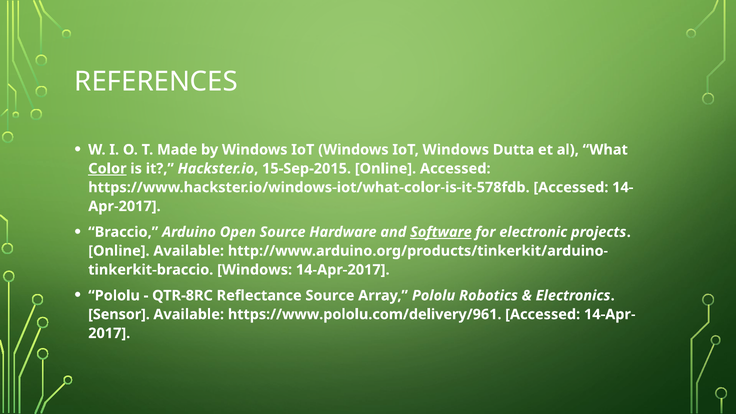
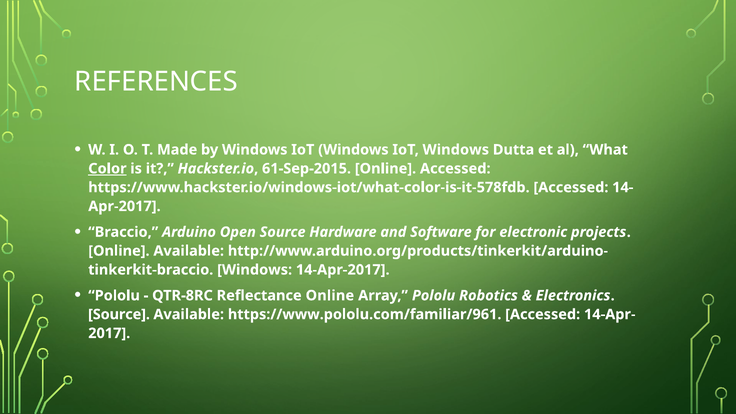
15-Sep-2015: 15-Sep-2015 -> 61-Sep-2015
Software underline: present -> none
Reflectance Source: Source -> Online
Sensor at (119, 314): Sensor -> Source
https://www.pololu.com/delivery/961: https://www.pololu.com/delivery/961 -> https://www.pololu.com/familiar/961
